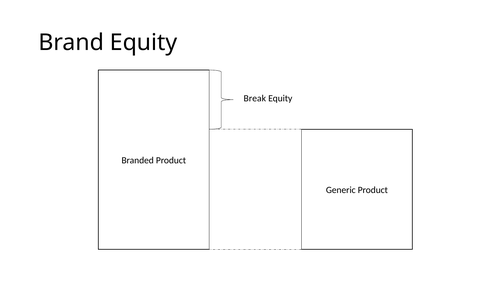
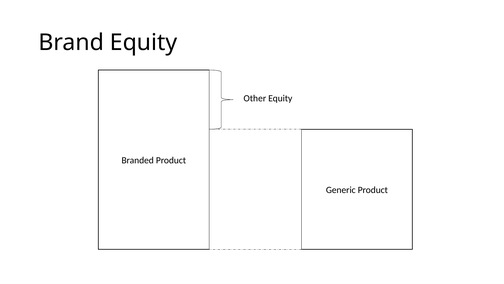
Break: Break -> Other
